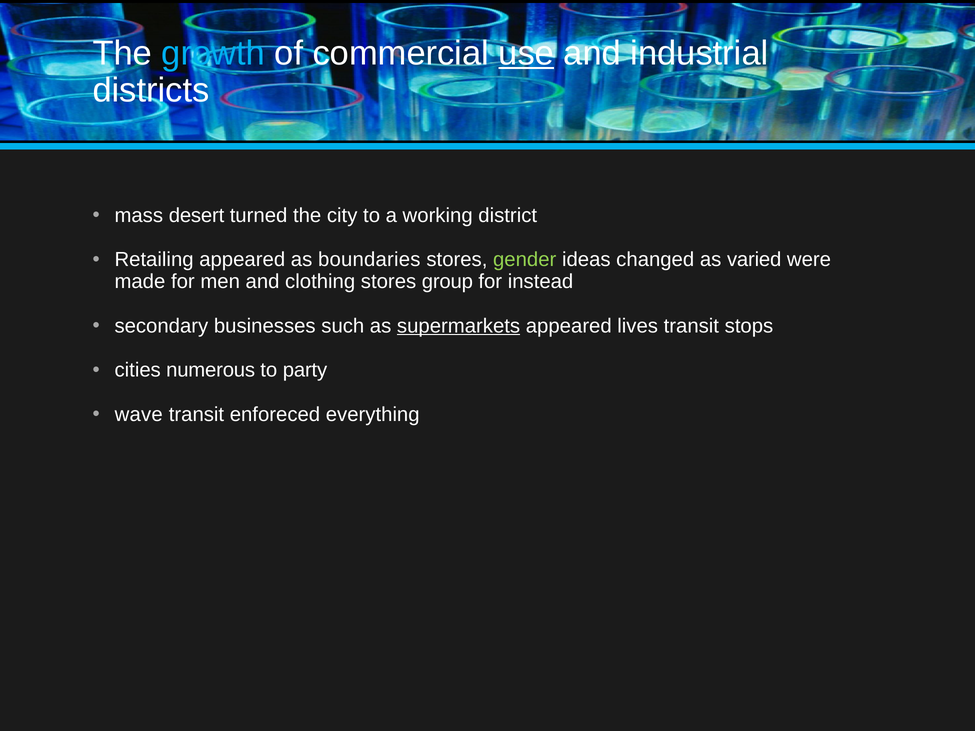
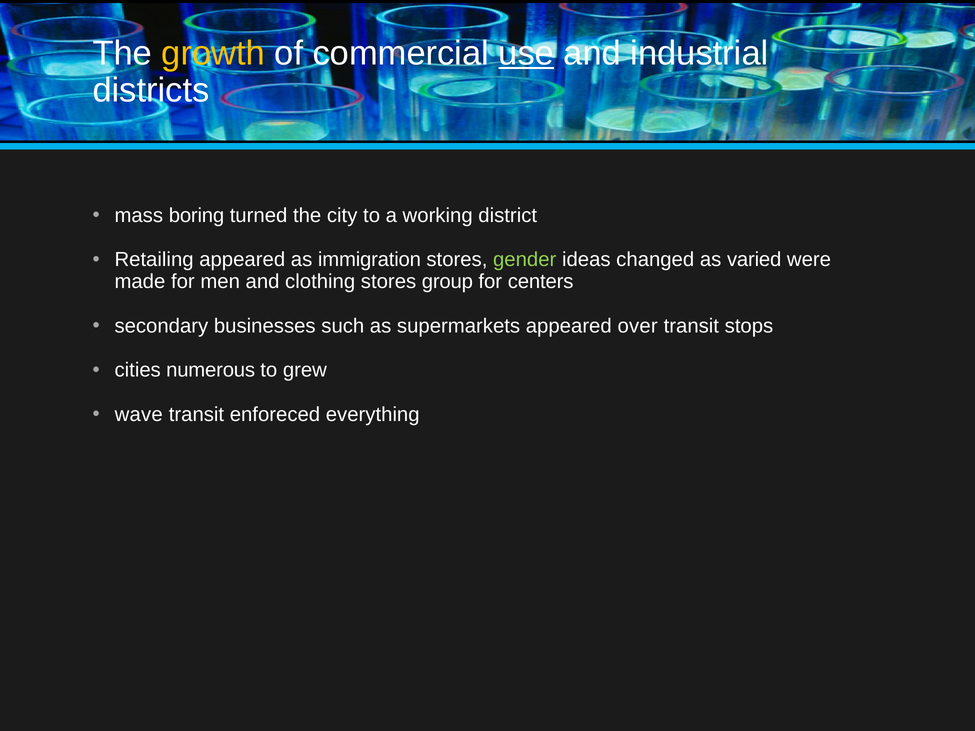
growth colour: light blue -> yellow
desert: desert -> boring
boundaries: boundaries -> immigration
instead: instead -> centers
supermarkets underline: present -> none
lives: lives -> over
party: party -> grew
